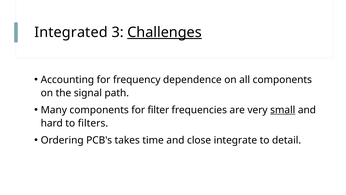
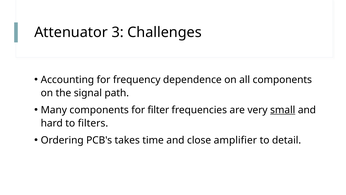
Integrated: Integrated -> Attenuator
Challenges underline: present -> none
integrate: integrate -> amplifier
